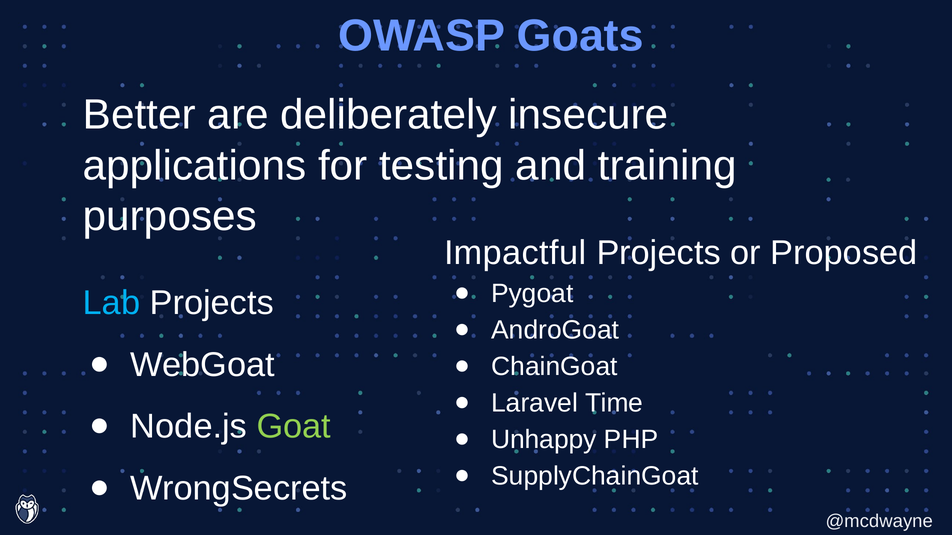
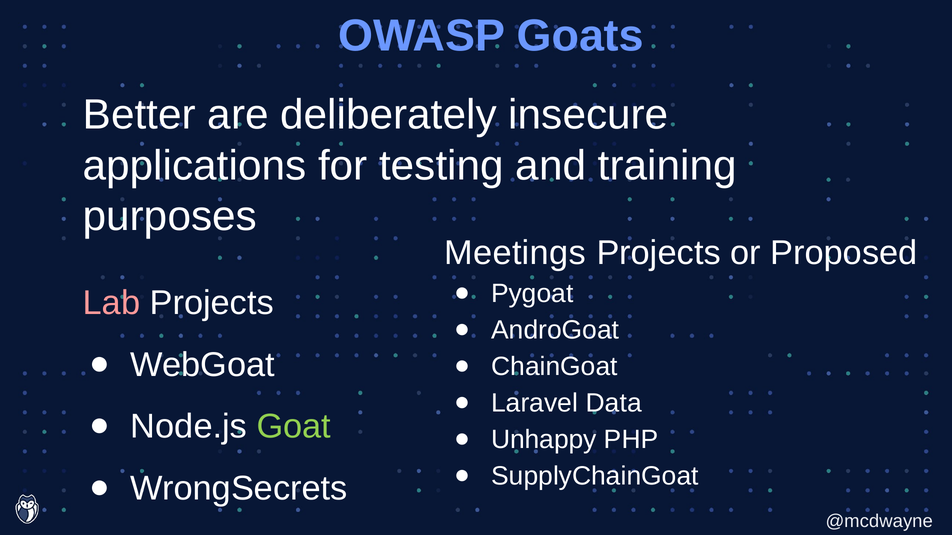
Impactful: Impactful -> Meetings
Lab colour: light blue -> pink
Time: Time -> Data
